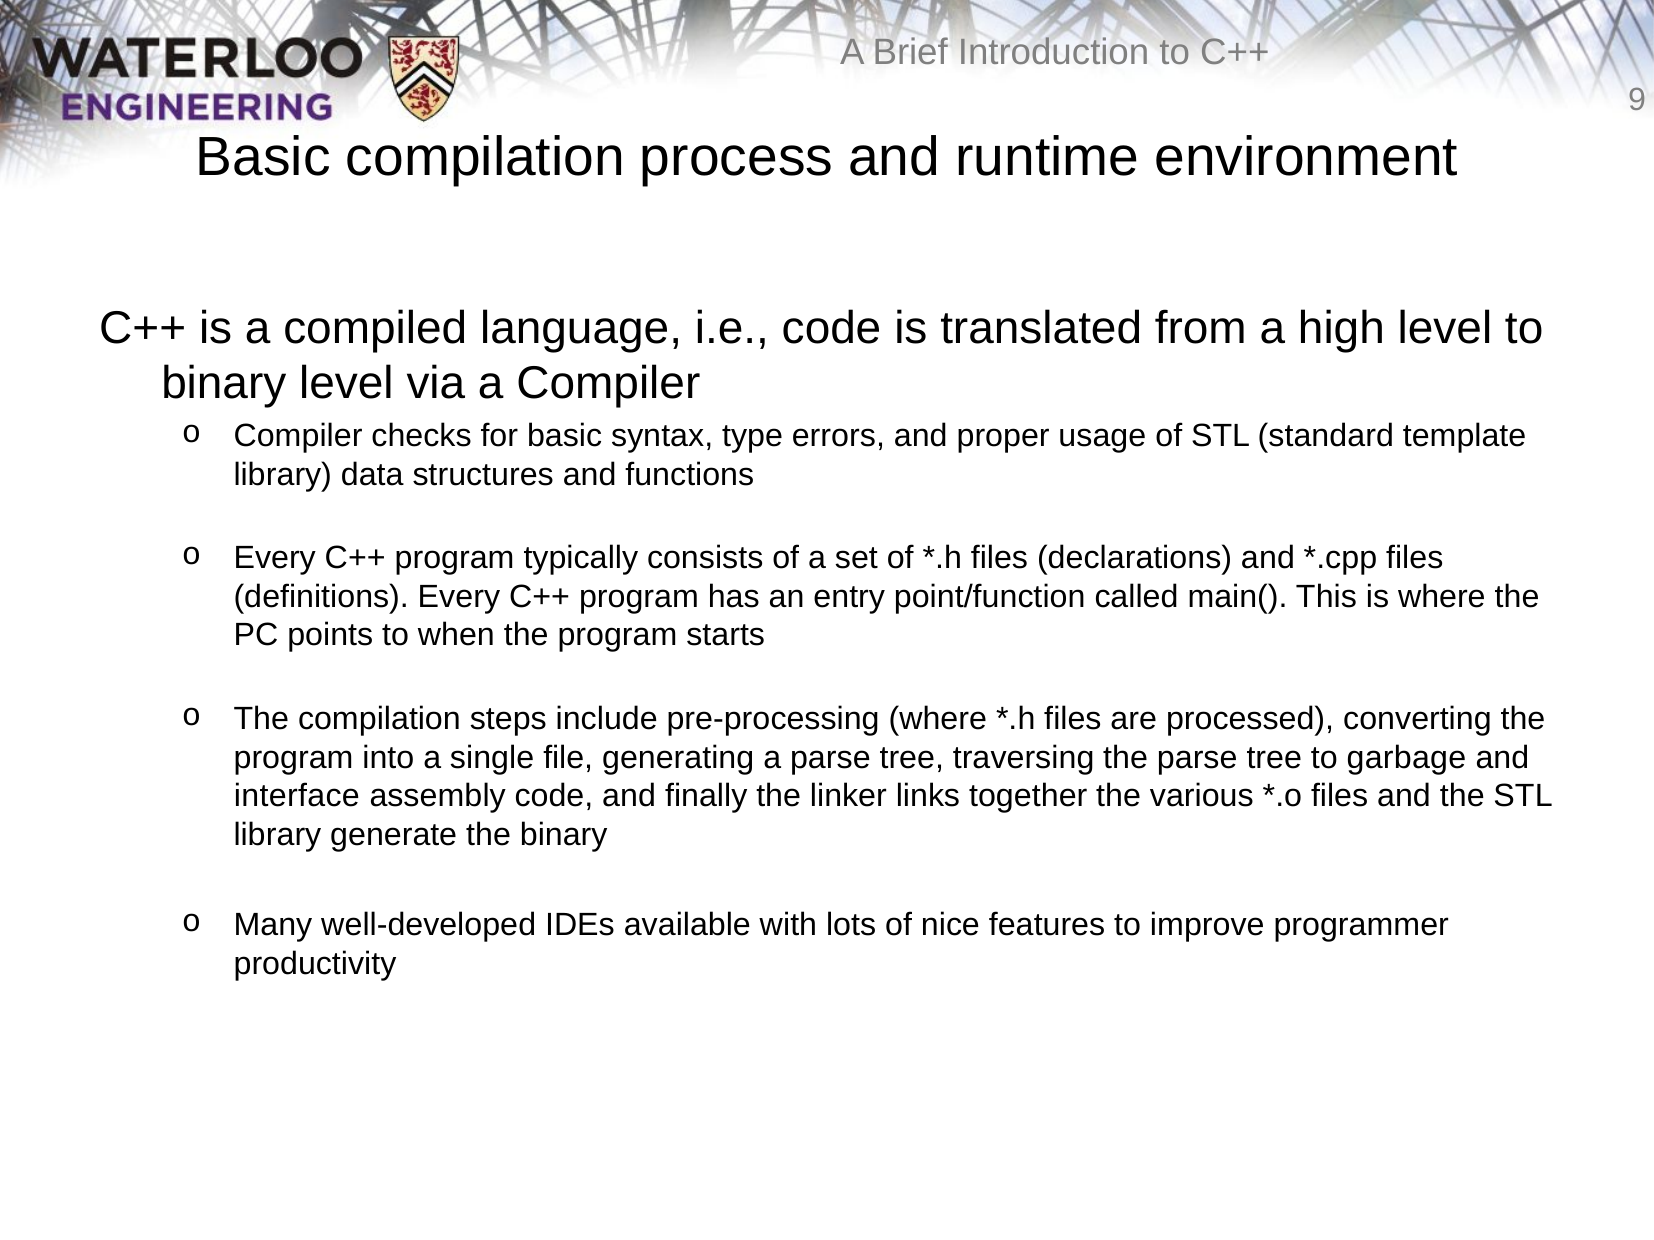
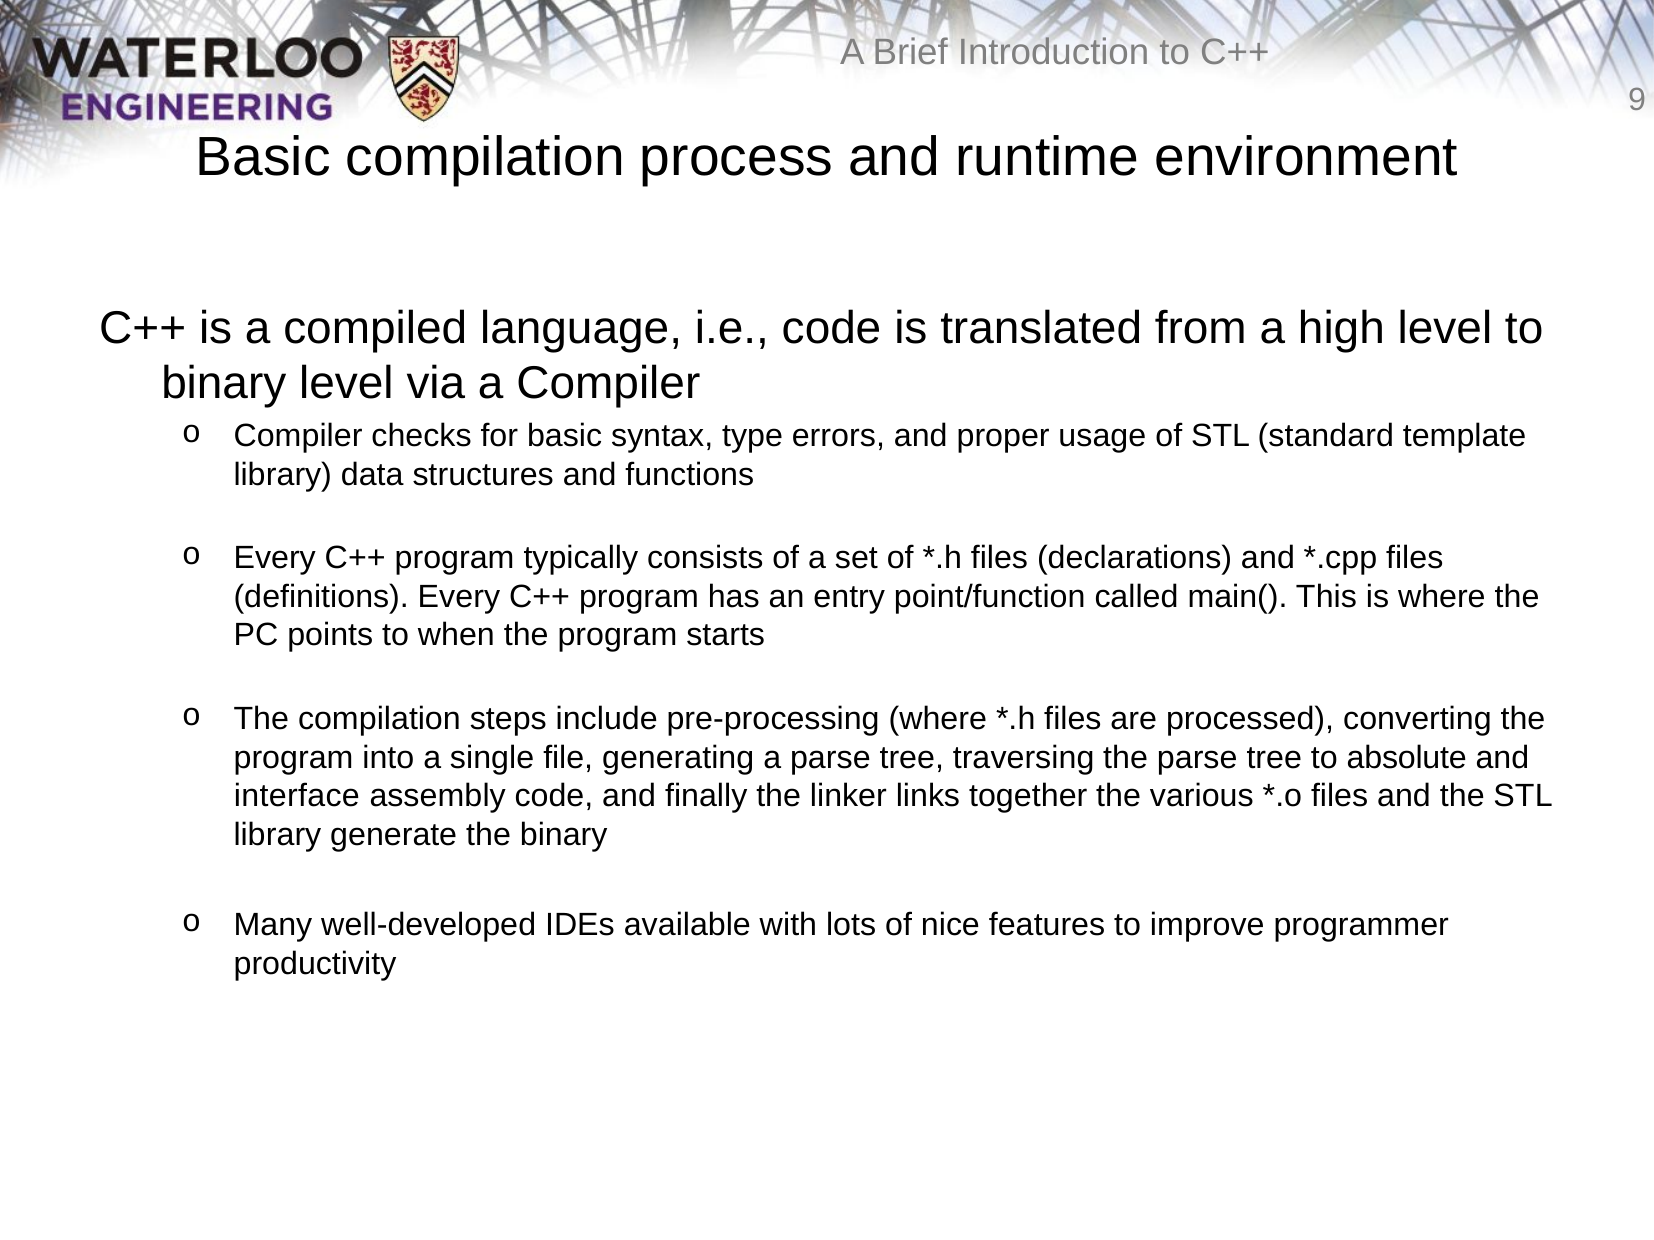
garbage: garbage -> absolute
